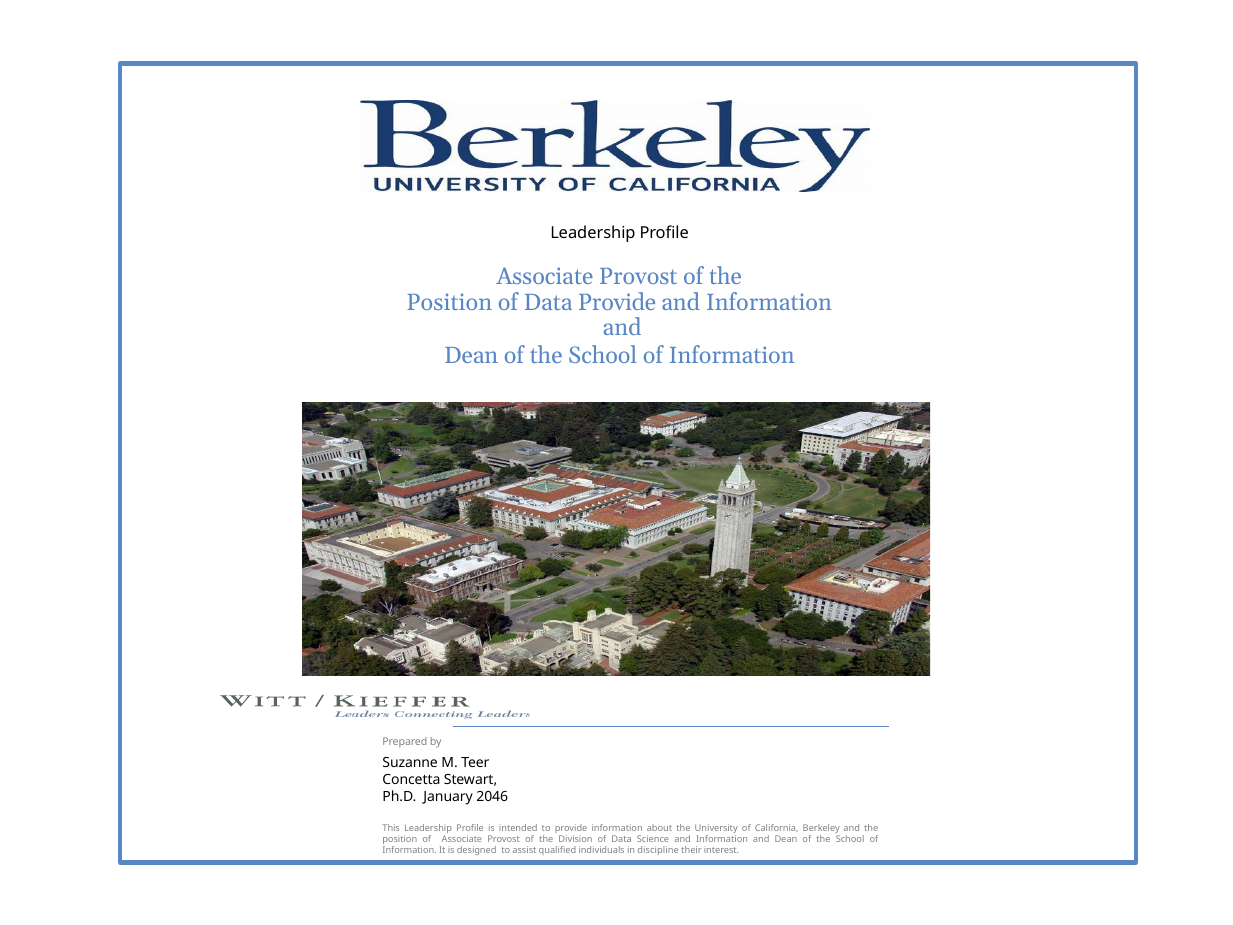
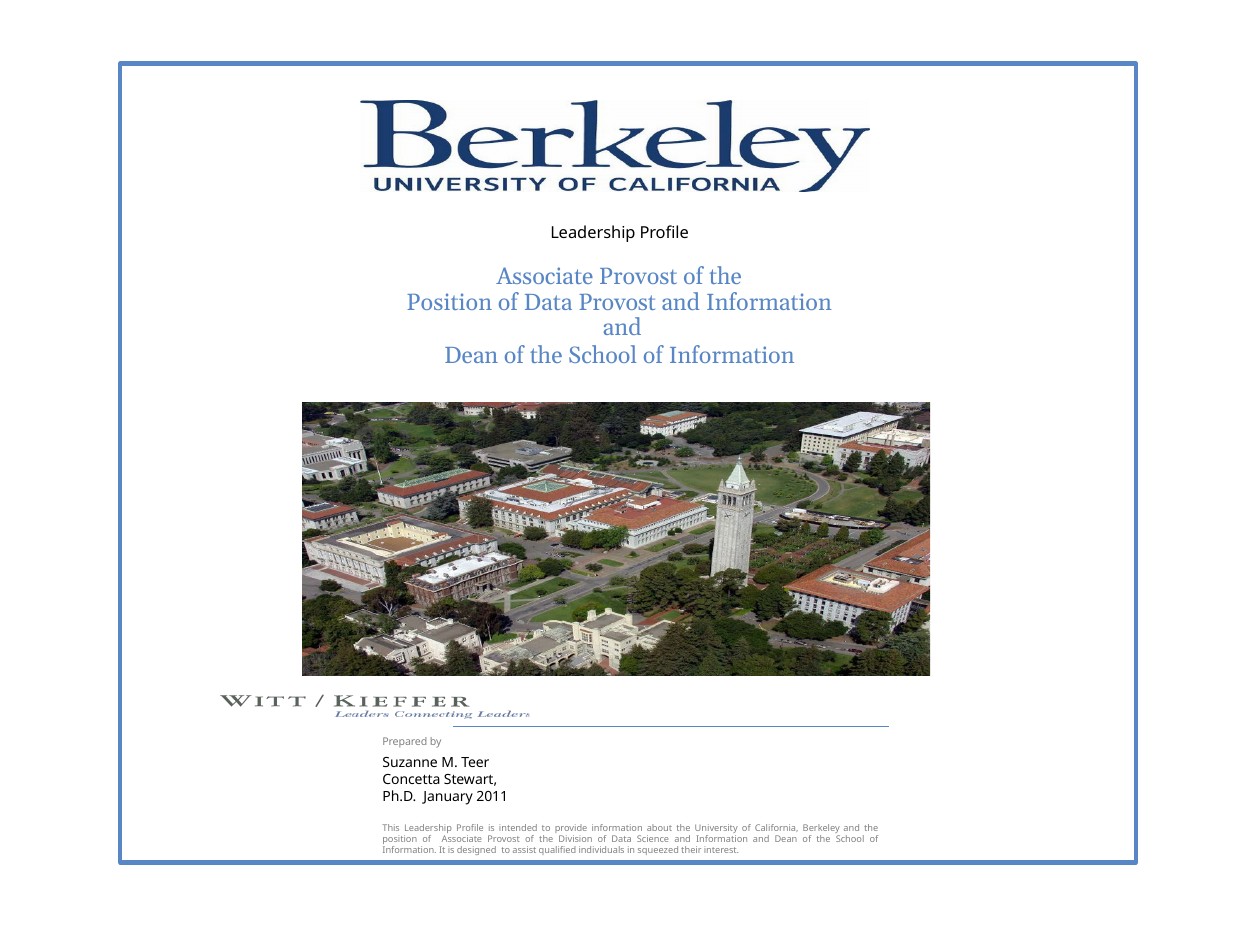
Data Provide: Provide -> Provost
2046: 2046 -> 2011
discipline: discipline -> squeezed
